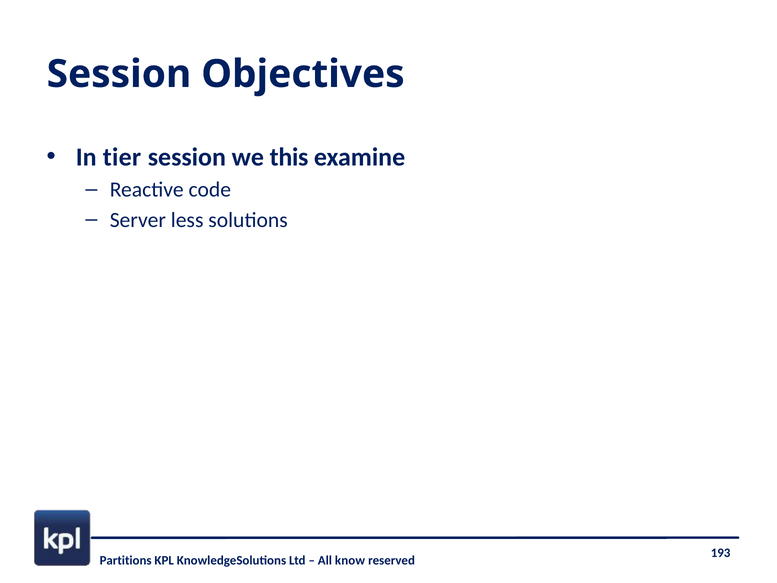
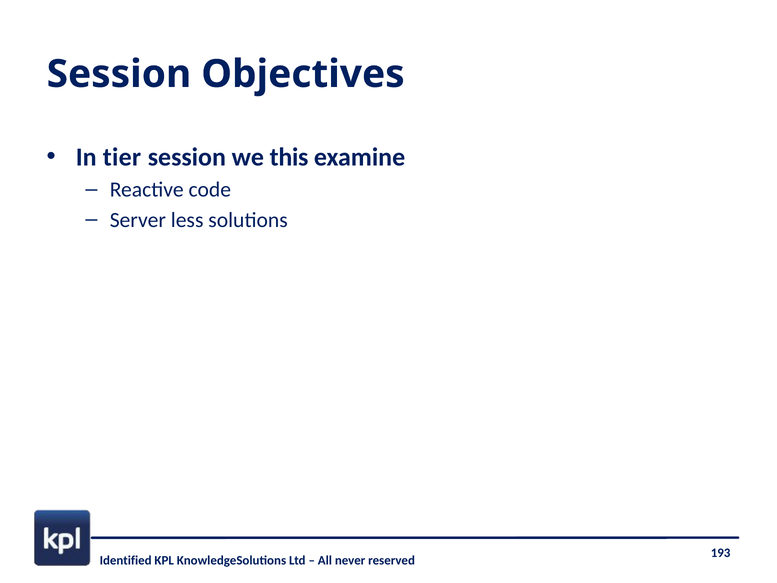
Partitions: Partitions -> Identified
know: know -> never
